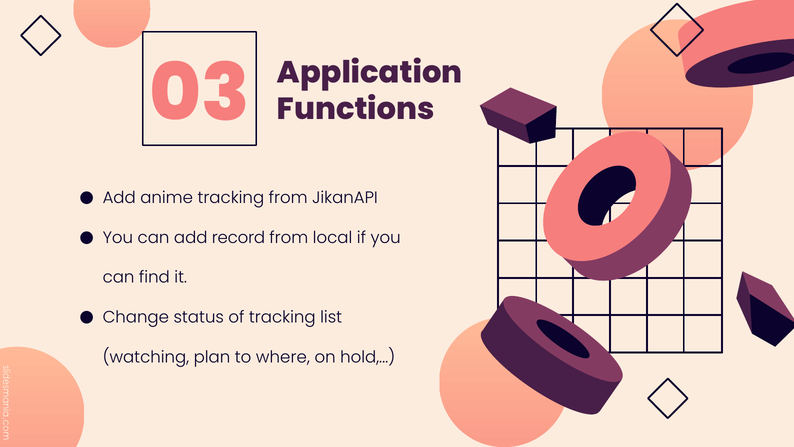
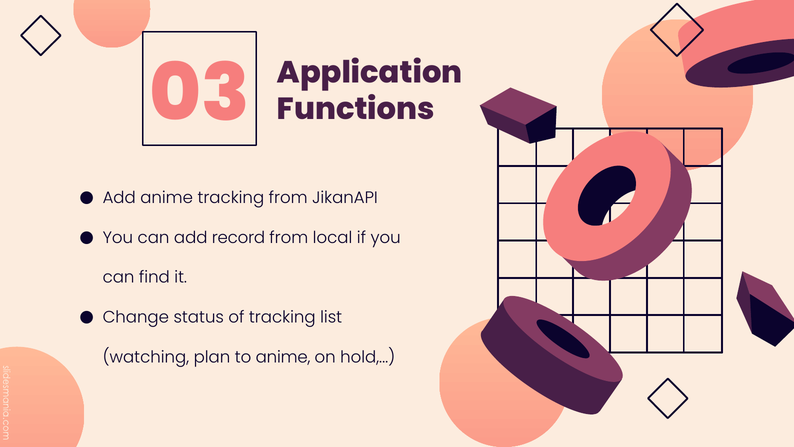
to where: where -> anime
